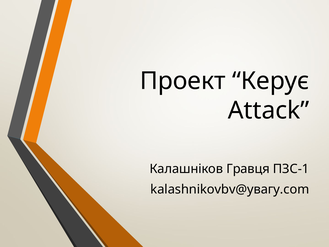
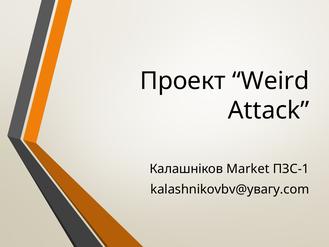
Керує: Керує -> Weird
Гравця: Гравця -> Market
